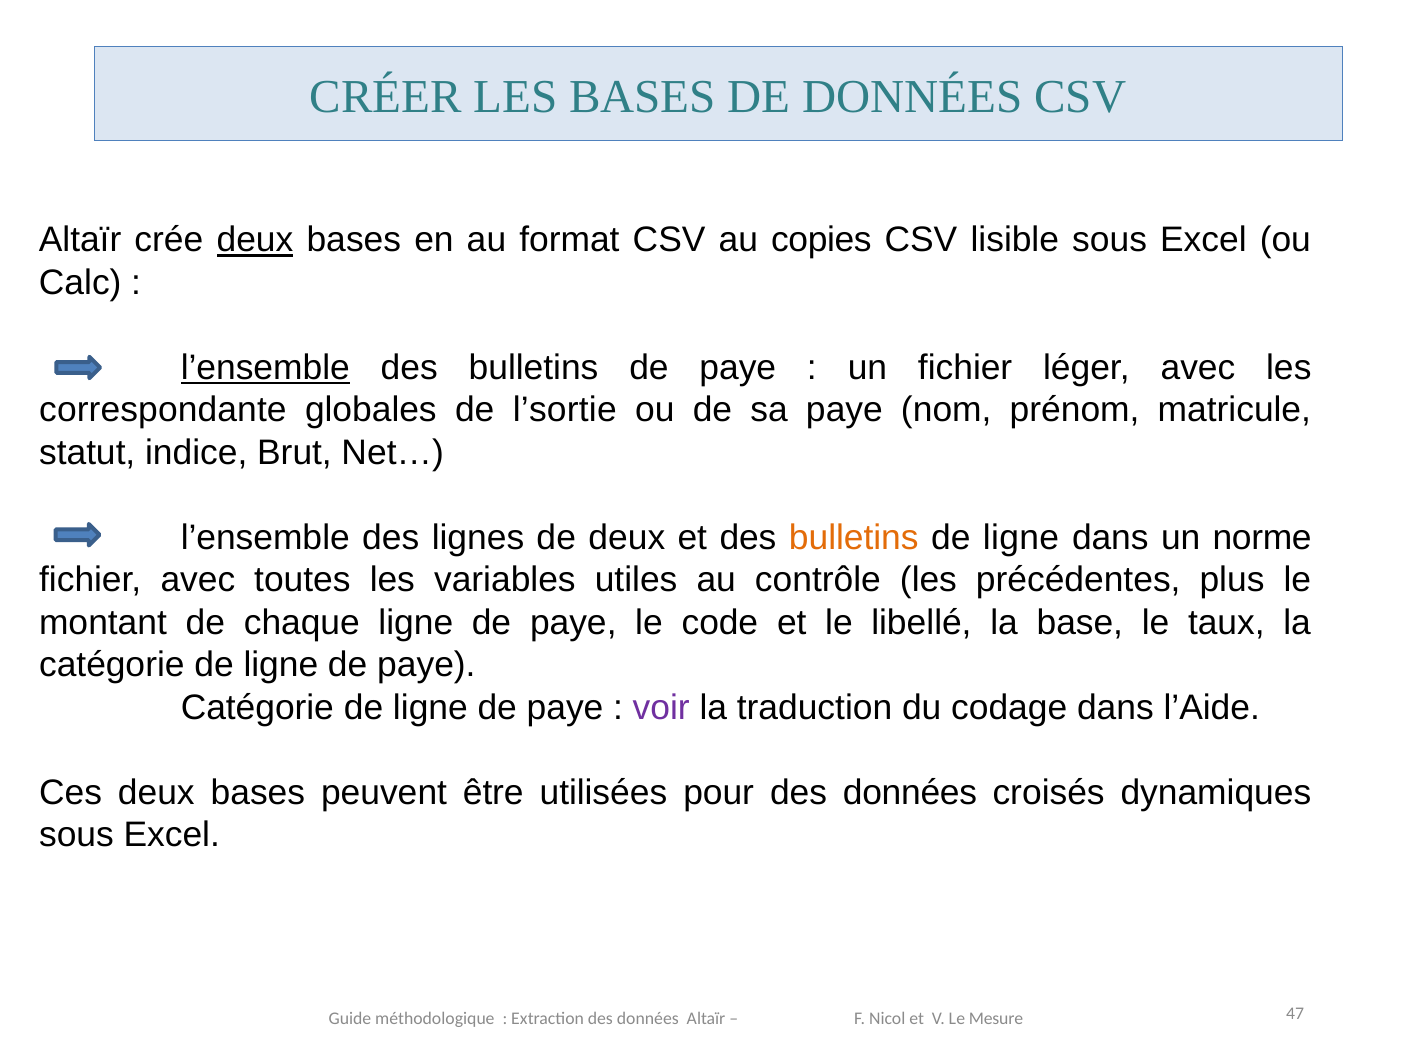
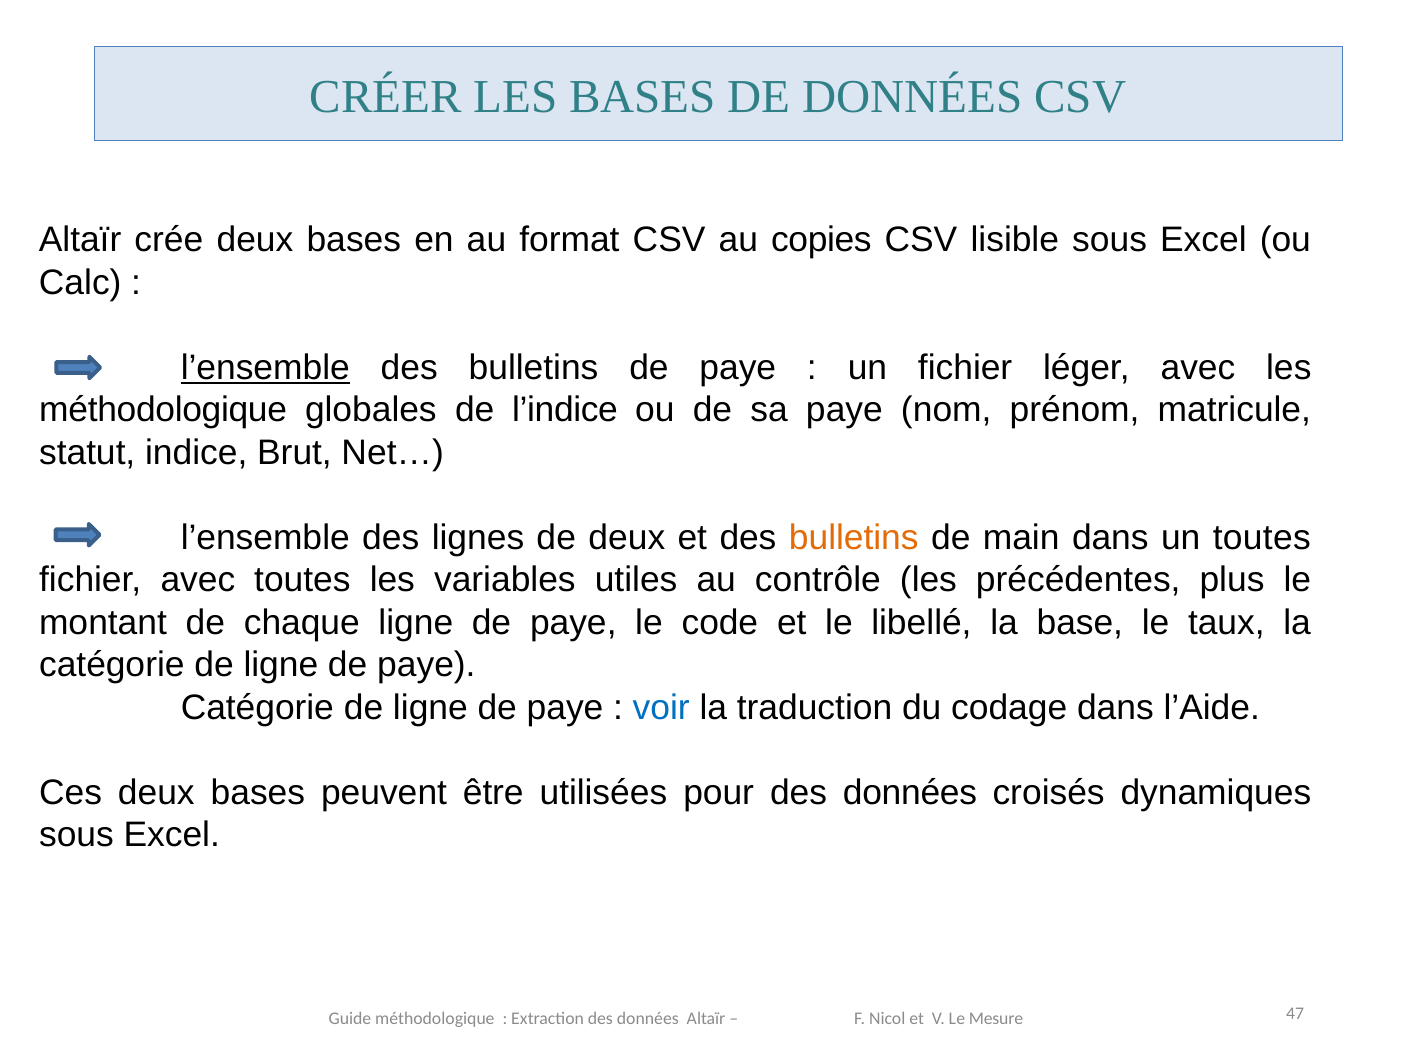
deux at (255, 240) underline: present -> none
correspondante at (163, 410): correspondante -> méthodologique
l’sortie: l’sortie -> l’indice
ligne at (1021, 538): ligne -> main
un norme: norme -> toutes
voir colour: purple -> blue
